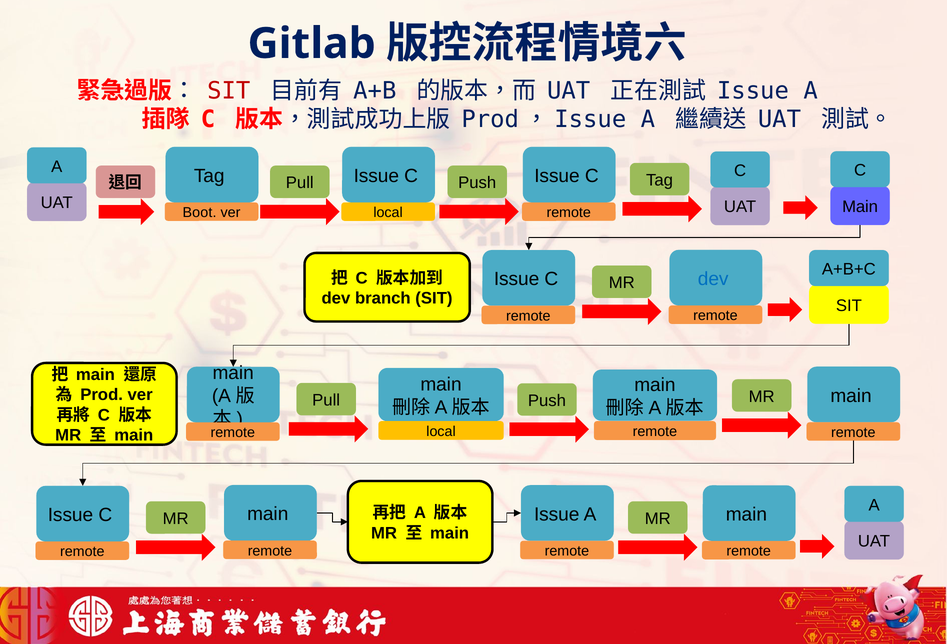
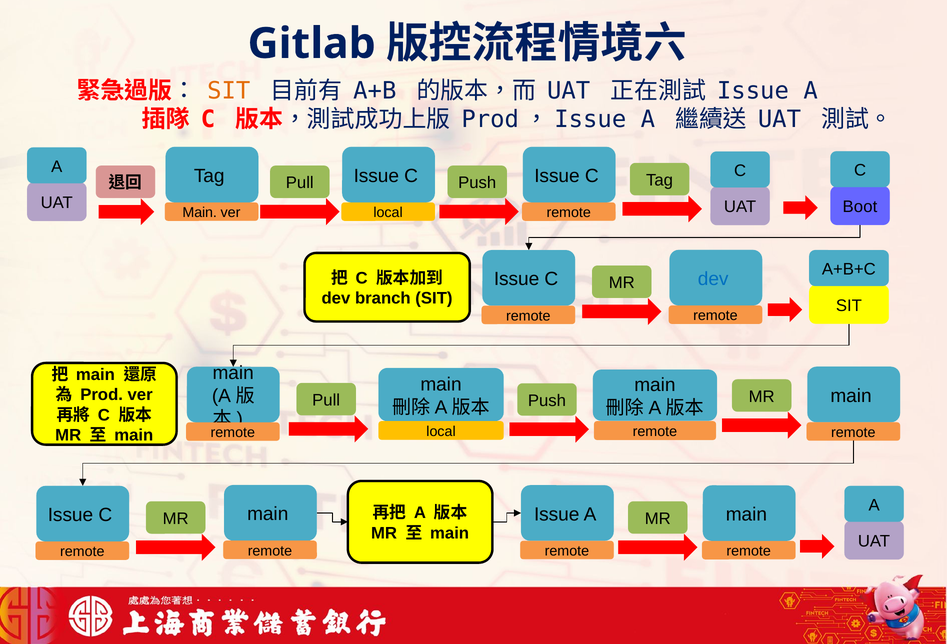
SIT at (229, 91) colour: red -> orange
Main at (860, 207): Main -> Boot
Boot at (200, 213): Boot -> Main
